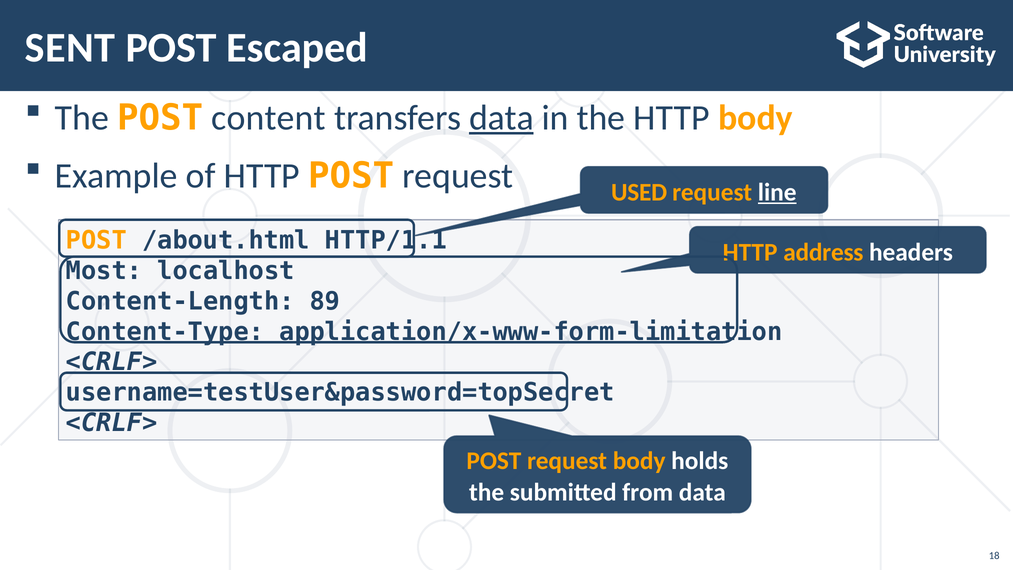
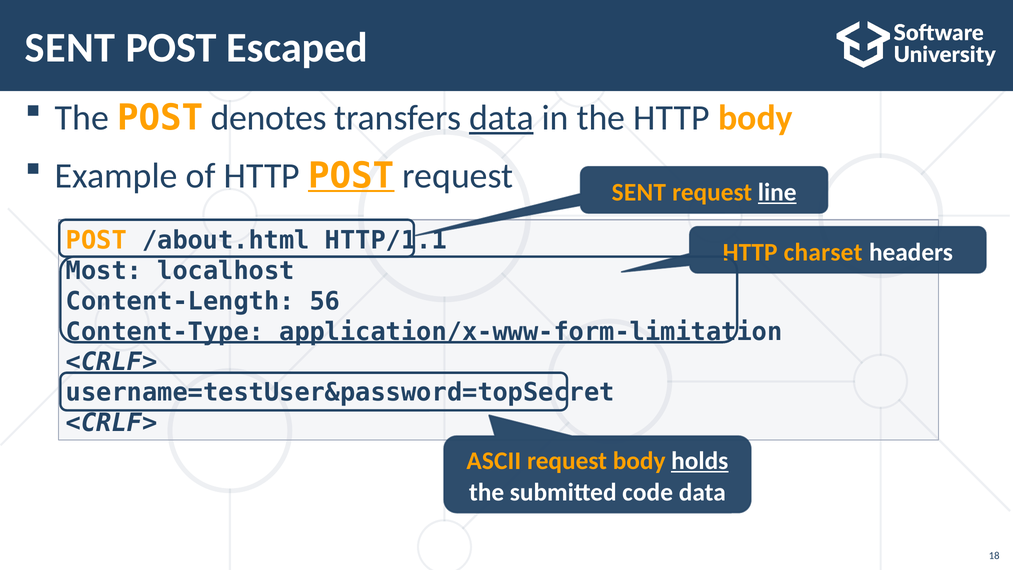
content: content -> denotes
POST at (351, 176) underline: none -> present
USED at (639, 192): USED -> SENT
address: address -> charset
89: 89 -> 56
POST at (494, 461): POST -> ASCII
holds underline: none -> present
from: from -> code
